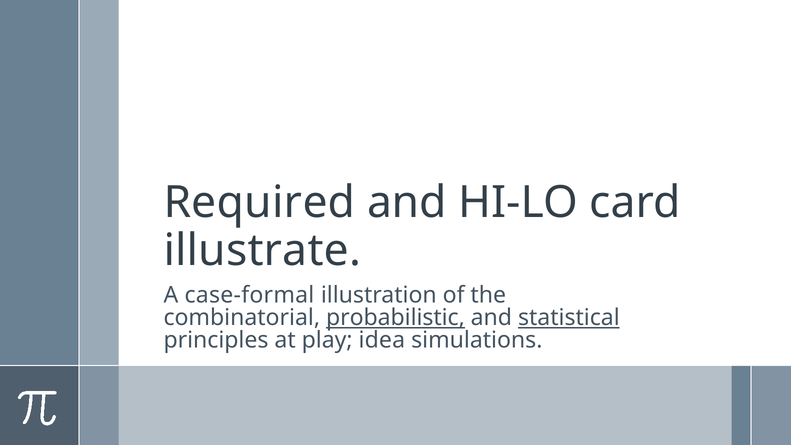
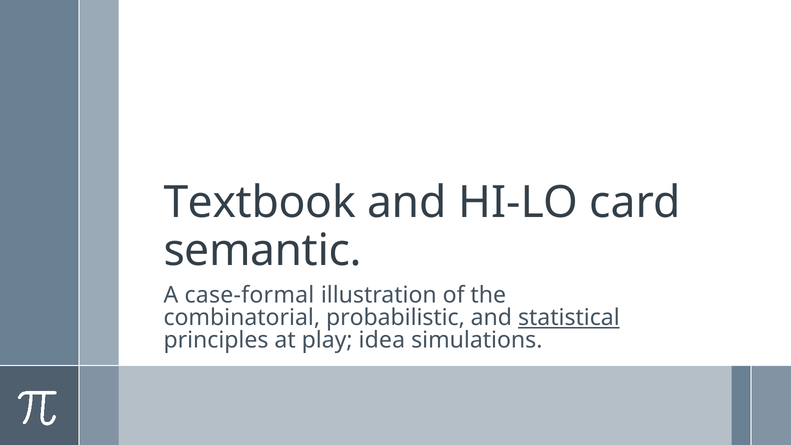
Required: Required -> Textbook
illustrate: illustrate -> semantic
probabilistic underline: present -> none
